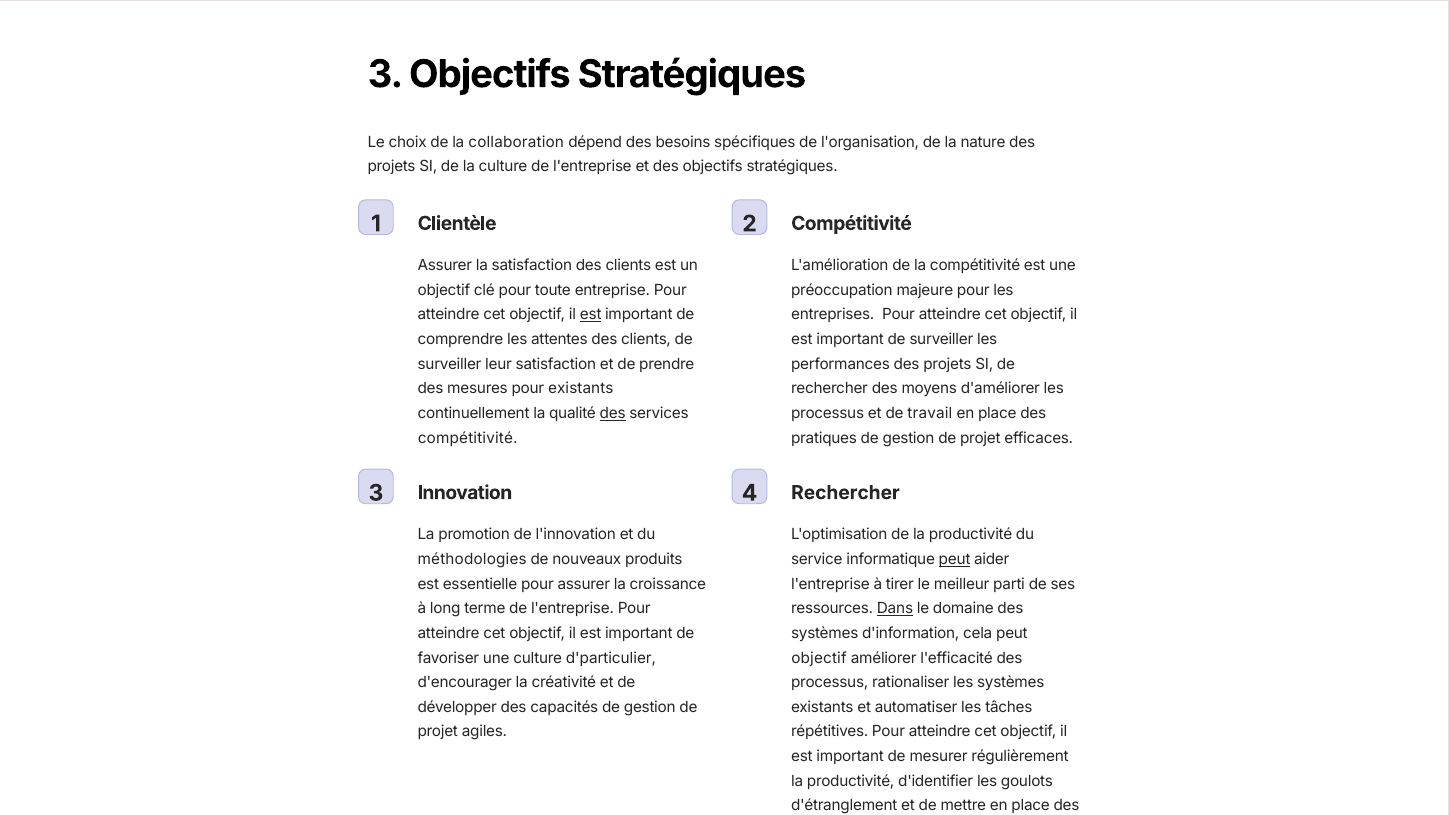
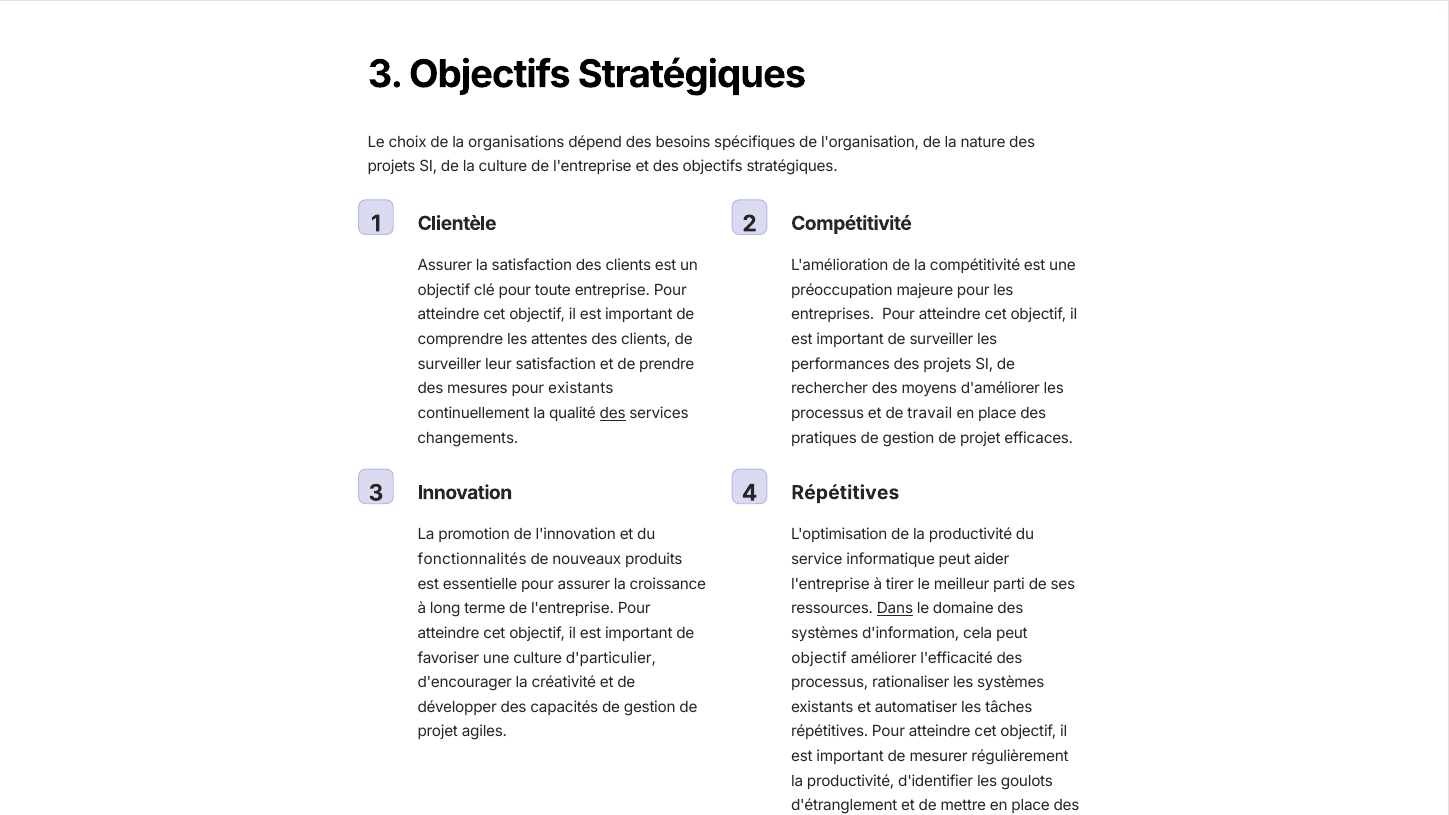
collaboration: collaboration -> organisations
est at (591, 315) underline: present -> none
compétitivité at (468, 438): compétitivité -> changements
4 Rechercher: Rechercher -> Répétitives
méthodologies: méthodologies -> fonctionnalités
peut at (955, 560) underline: present -> none
